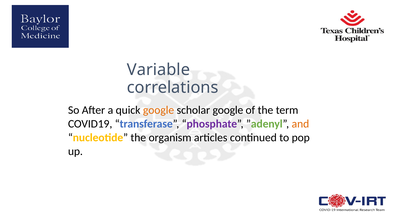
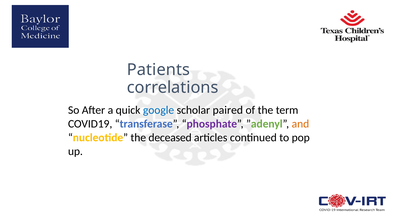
Variable: Variable -> Patients
google at (159, 110) colour: orange -> blue
scholar google: google -> paired
organism: organism -> deceased
